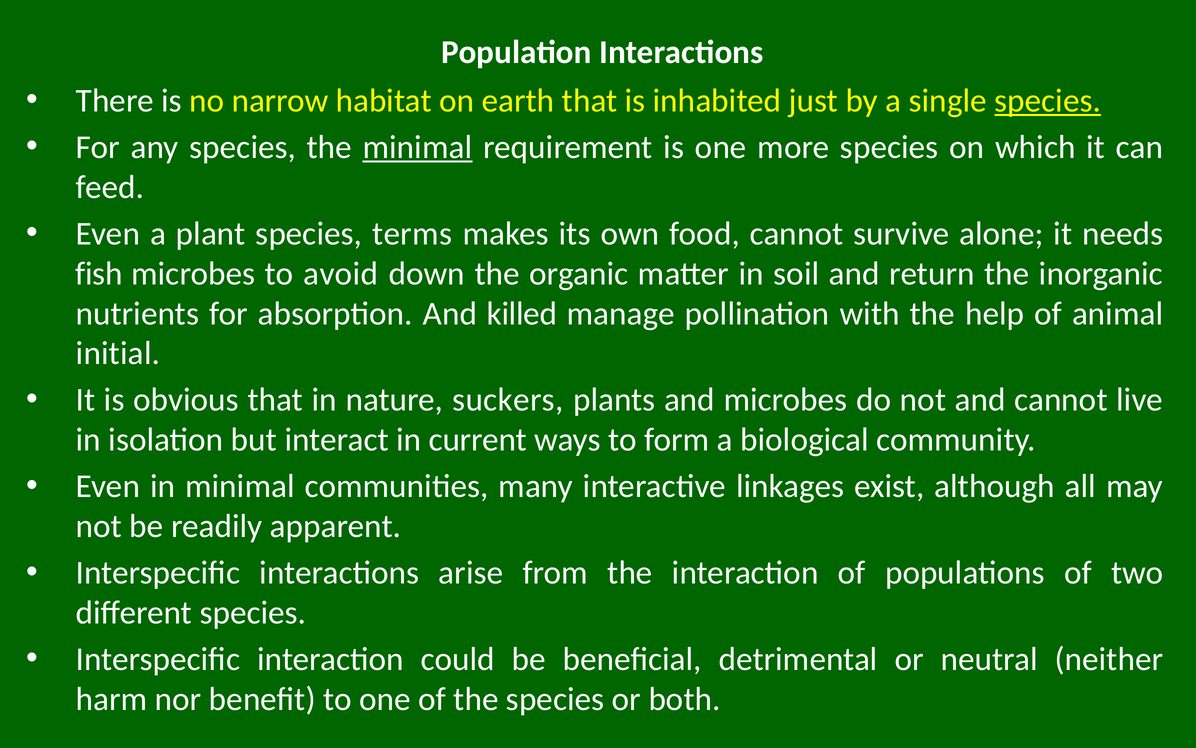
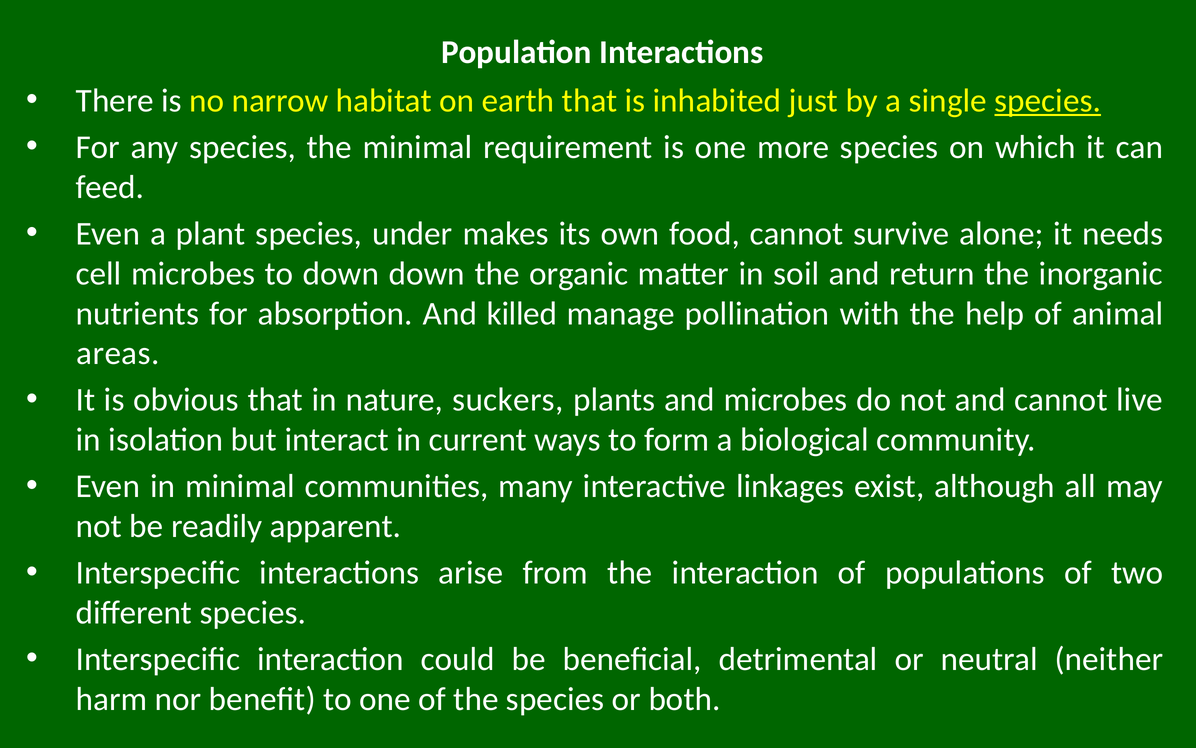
minimal at (417, 147) underline: present -> none
terms: terms -> under
fish: fish -> cell
to avoid: avoid -> down
initial: initial -> areas
